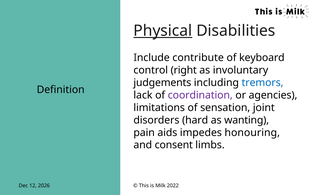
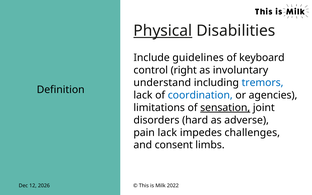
contribute: contribute -> guidelines
judgements: judgements -> understand
coordination colour: purple -> blue
sensation underline: none -> present
wanting: wanting -> adverse
pain aids: aids -> lack
honouring: honouring -> challenges
